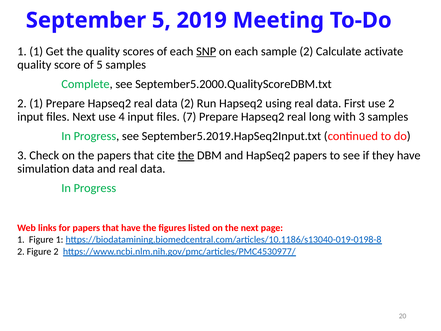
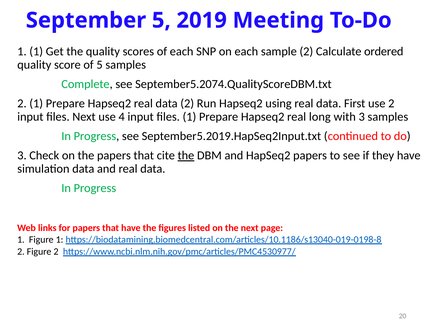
SNP underline: present -> none
activate: activate -> ordered
September5.2000.QualityScoreDBM.txt: September5.2000.QualityScoreDBM.txt -> September5.2074.QualityScoreDBM.txt
files 7: 7 -> 1
